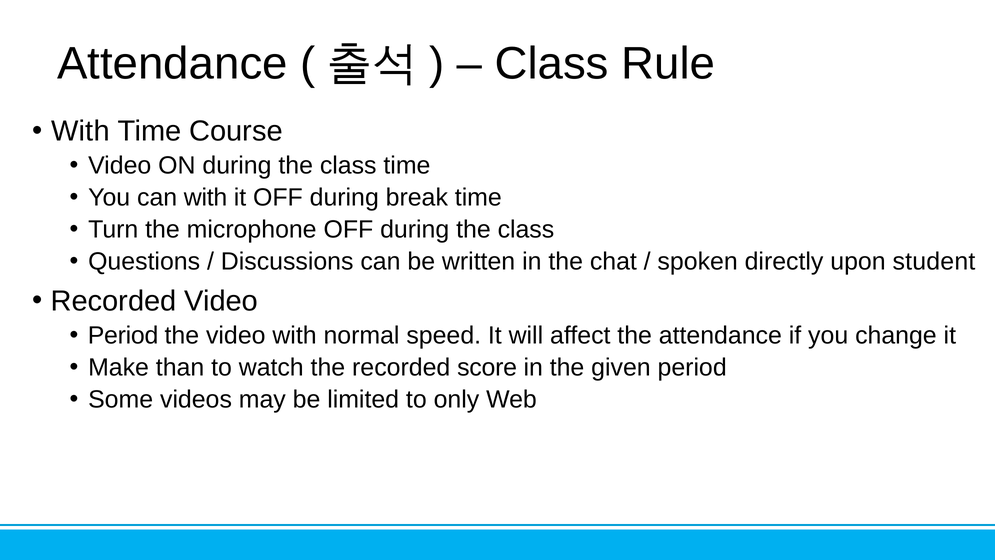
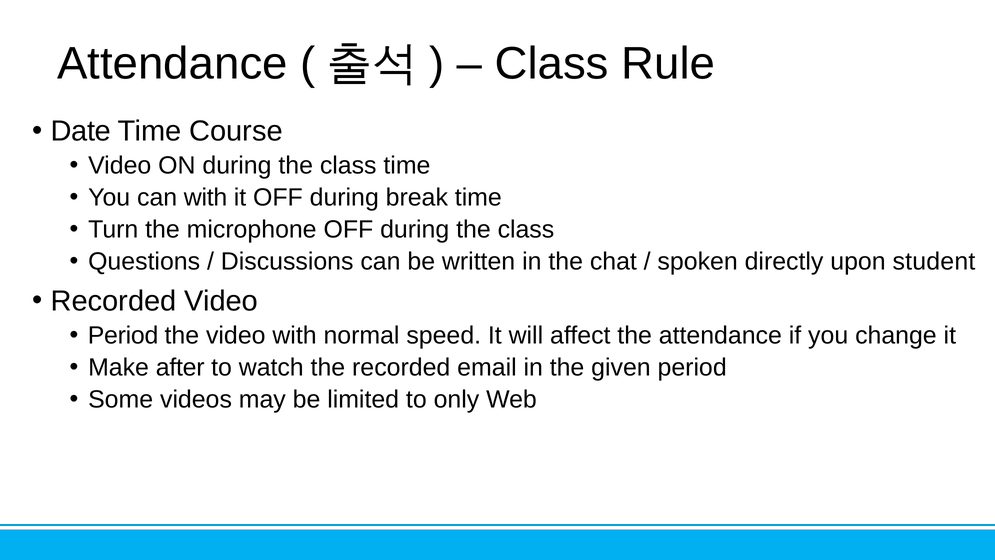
With at (81, 131): With -> Date
than: than -> after
score: score -> email
